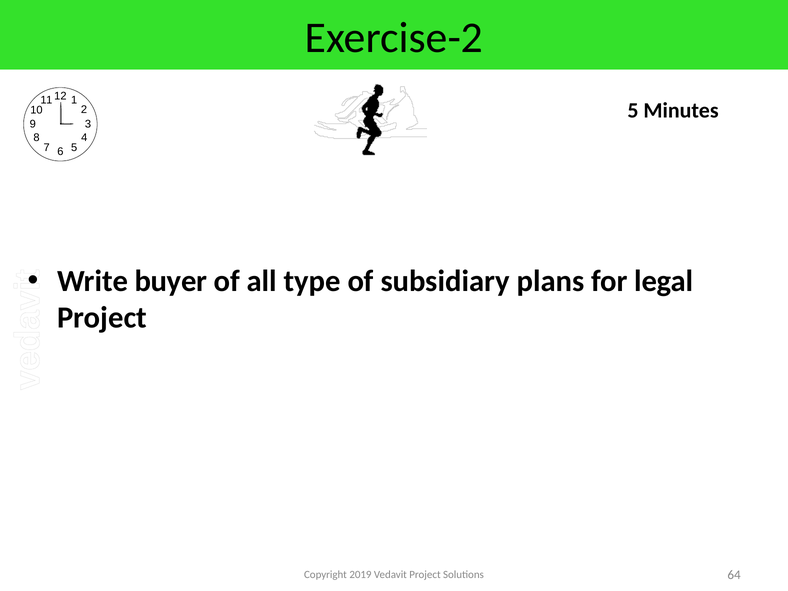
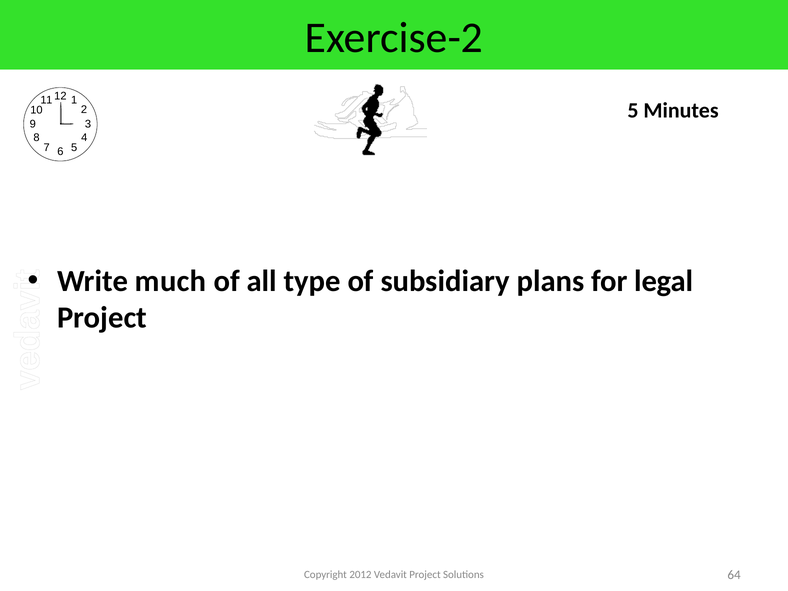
buyer: buyer -> much
2019: 2019 -> 2012
